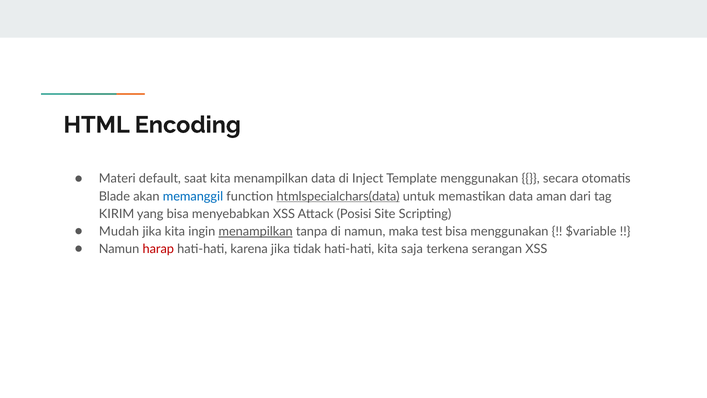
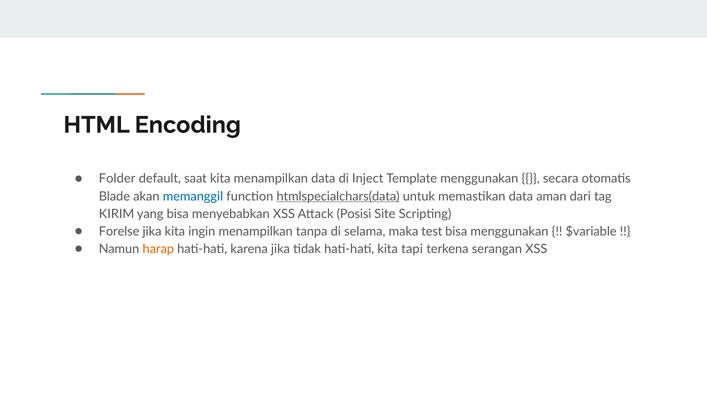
Materi: Materi -> Folder
Mudah: Mudah -> Forelse
menampilkan at (256, 231) underline: present -> none
di namun: namun -> selama
harap colour: red -> orange
saja: saja -> tapi
